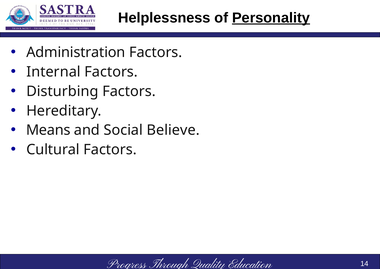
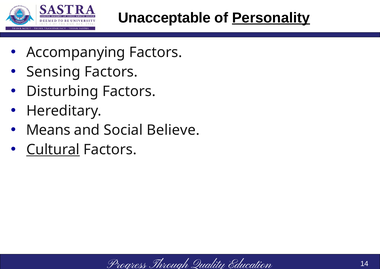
Helplessness: Helplessness -> Unacceptable
Administration: Administration -> Accompanying
Internal: Internal -> Sensing
Cultural underline: none -> present
